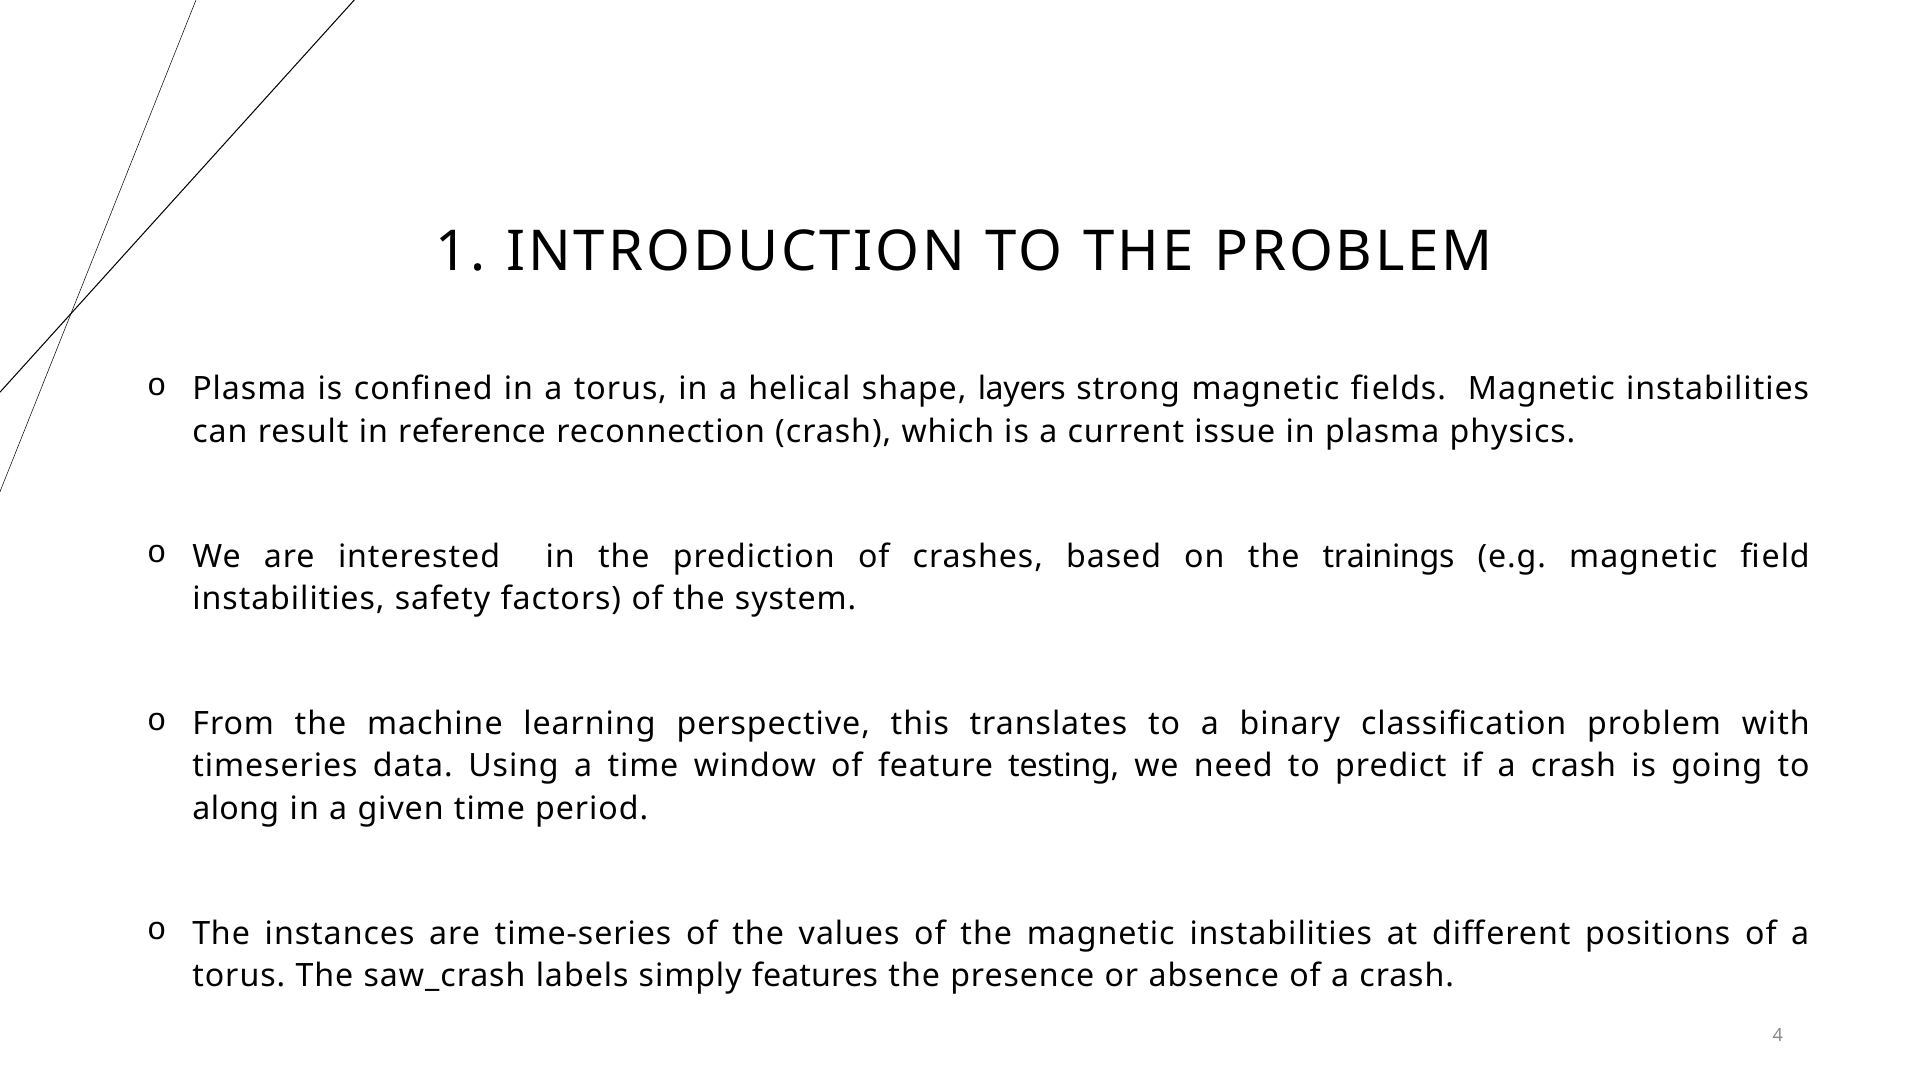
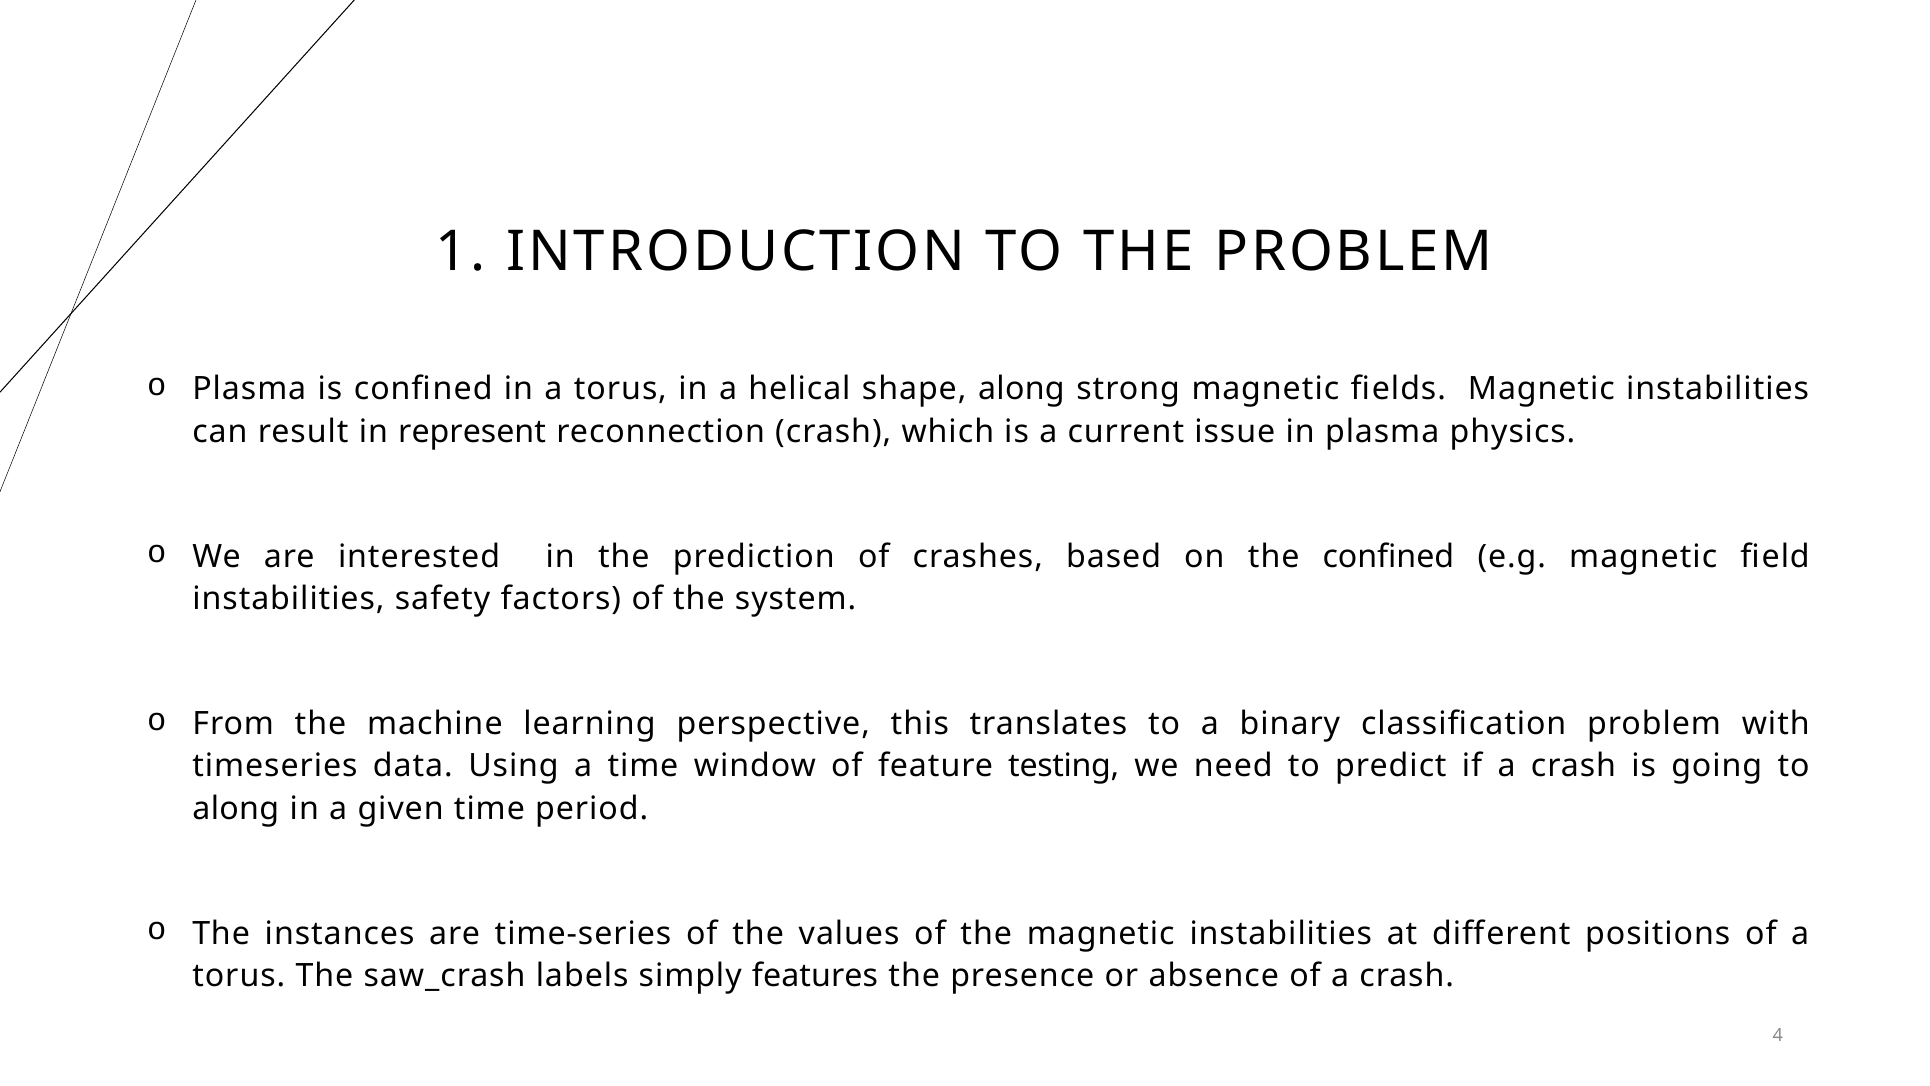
shape layers: layers -> along
reference: reference -> represent
the trainings: trainings -> confined
